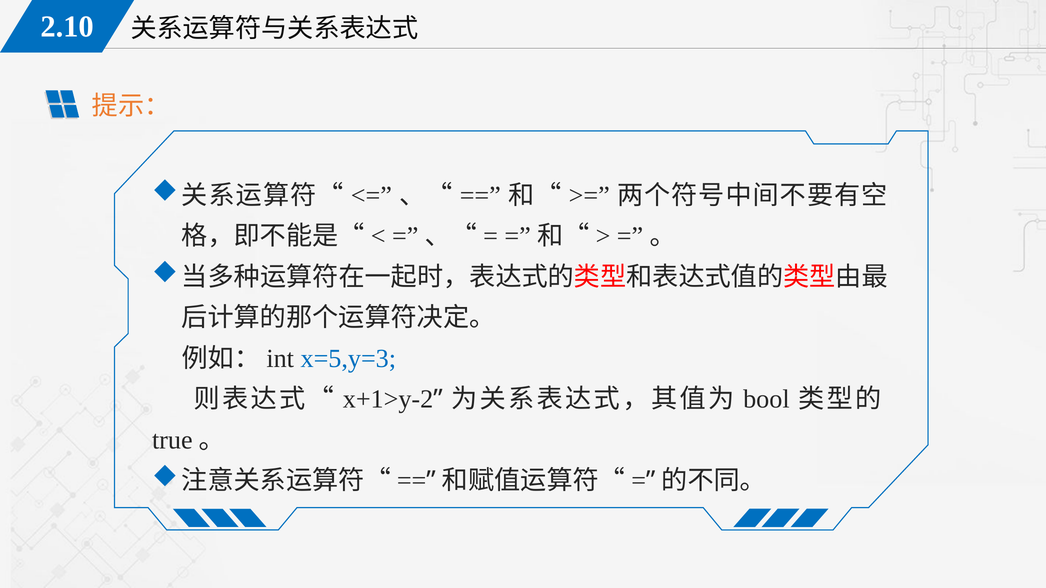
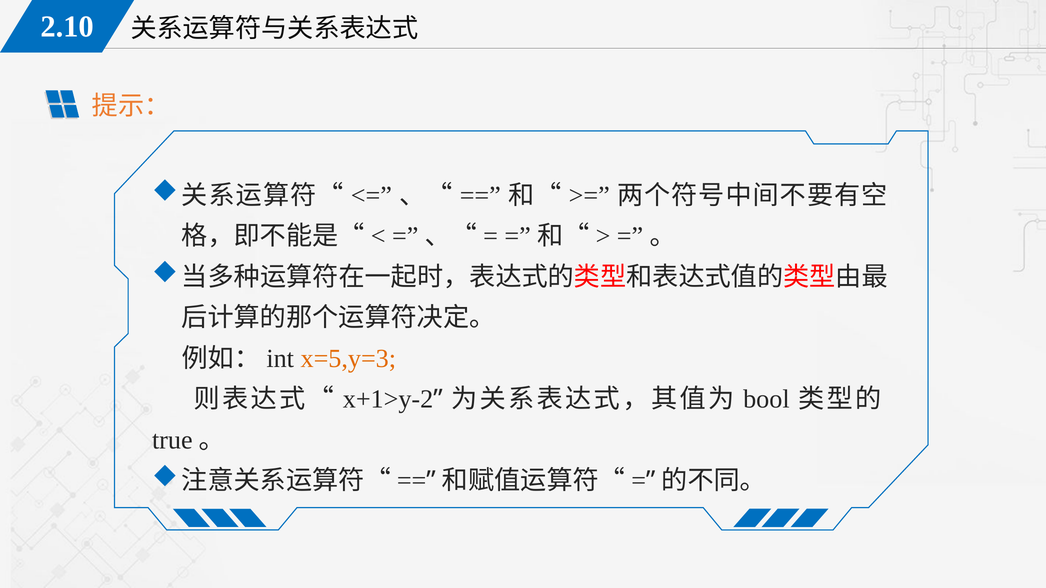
x=5,y=3 colour: blue -> orange
